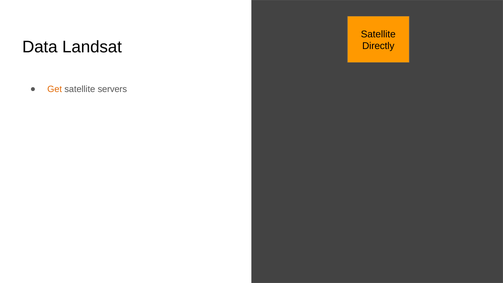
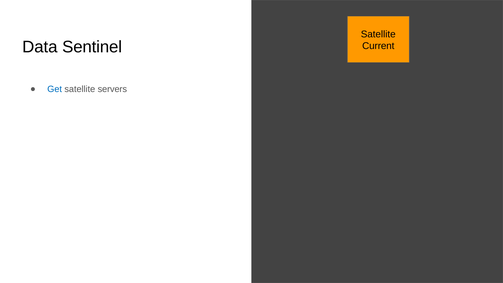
Landsat: Landsat -> Sentinel
Directly: Directly -> Current
Get colour: orange -> blue
